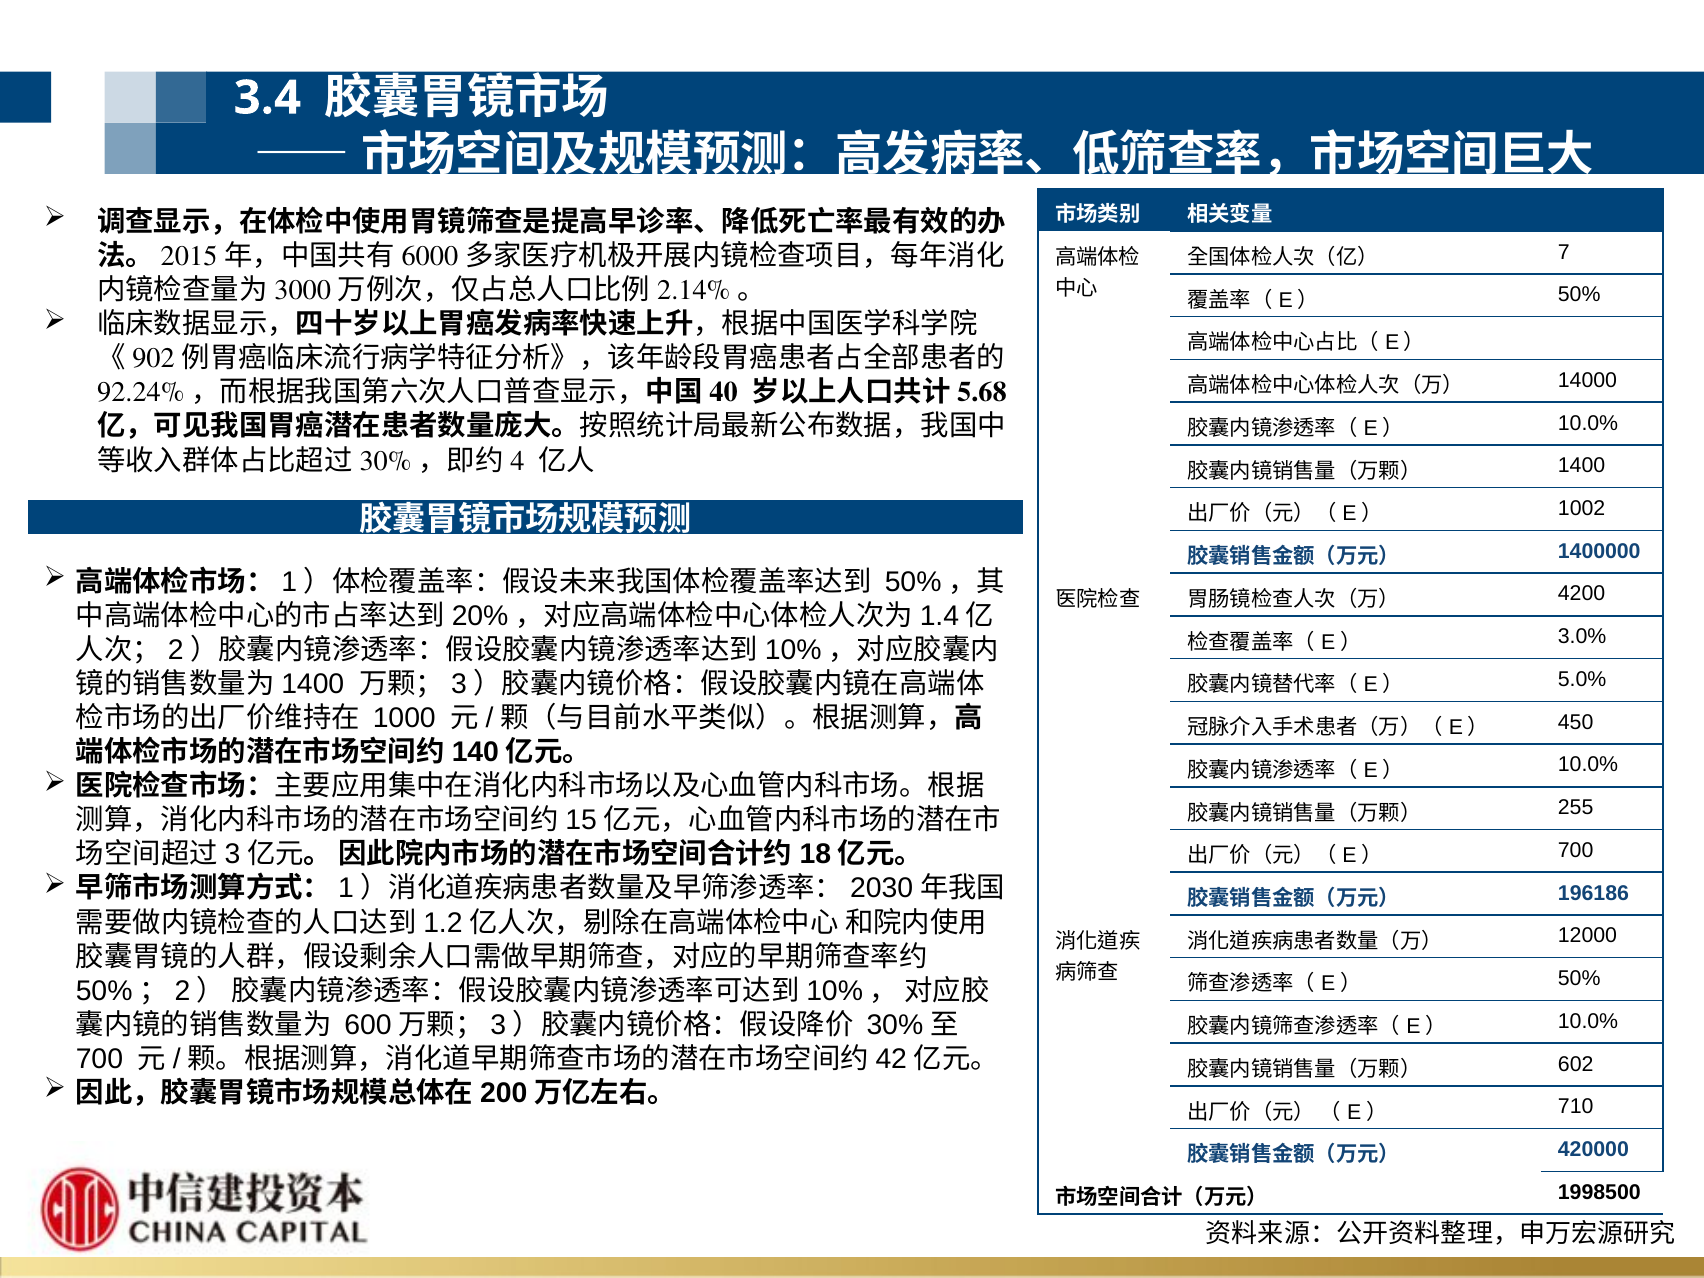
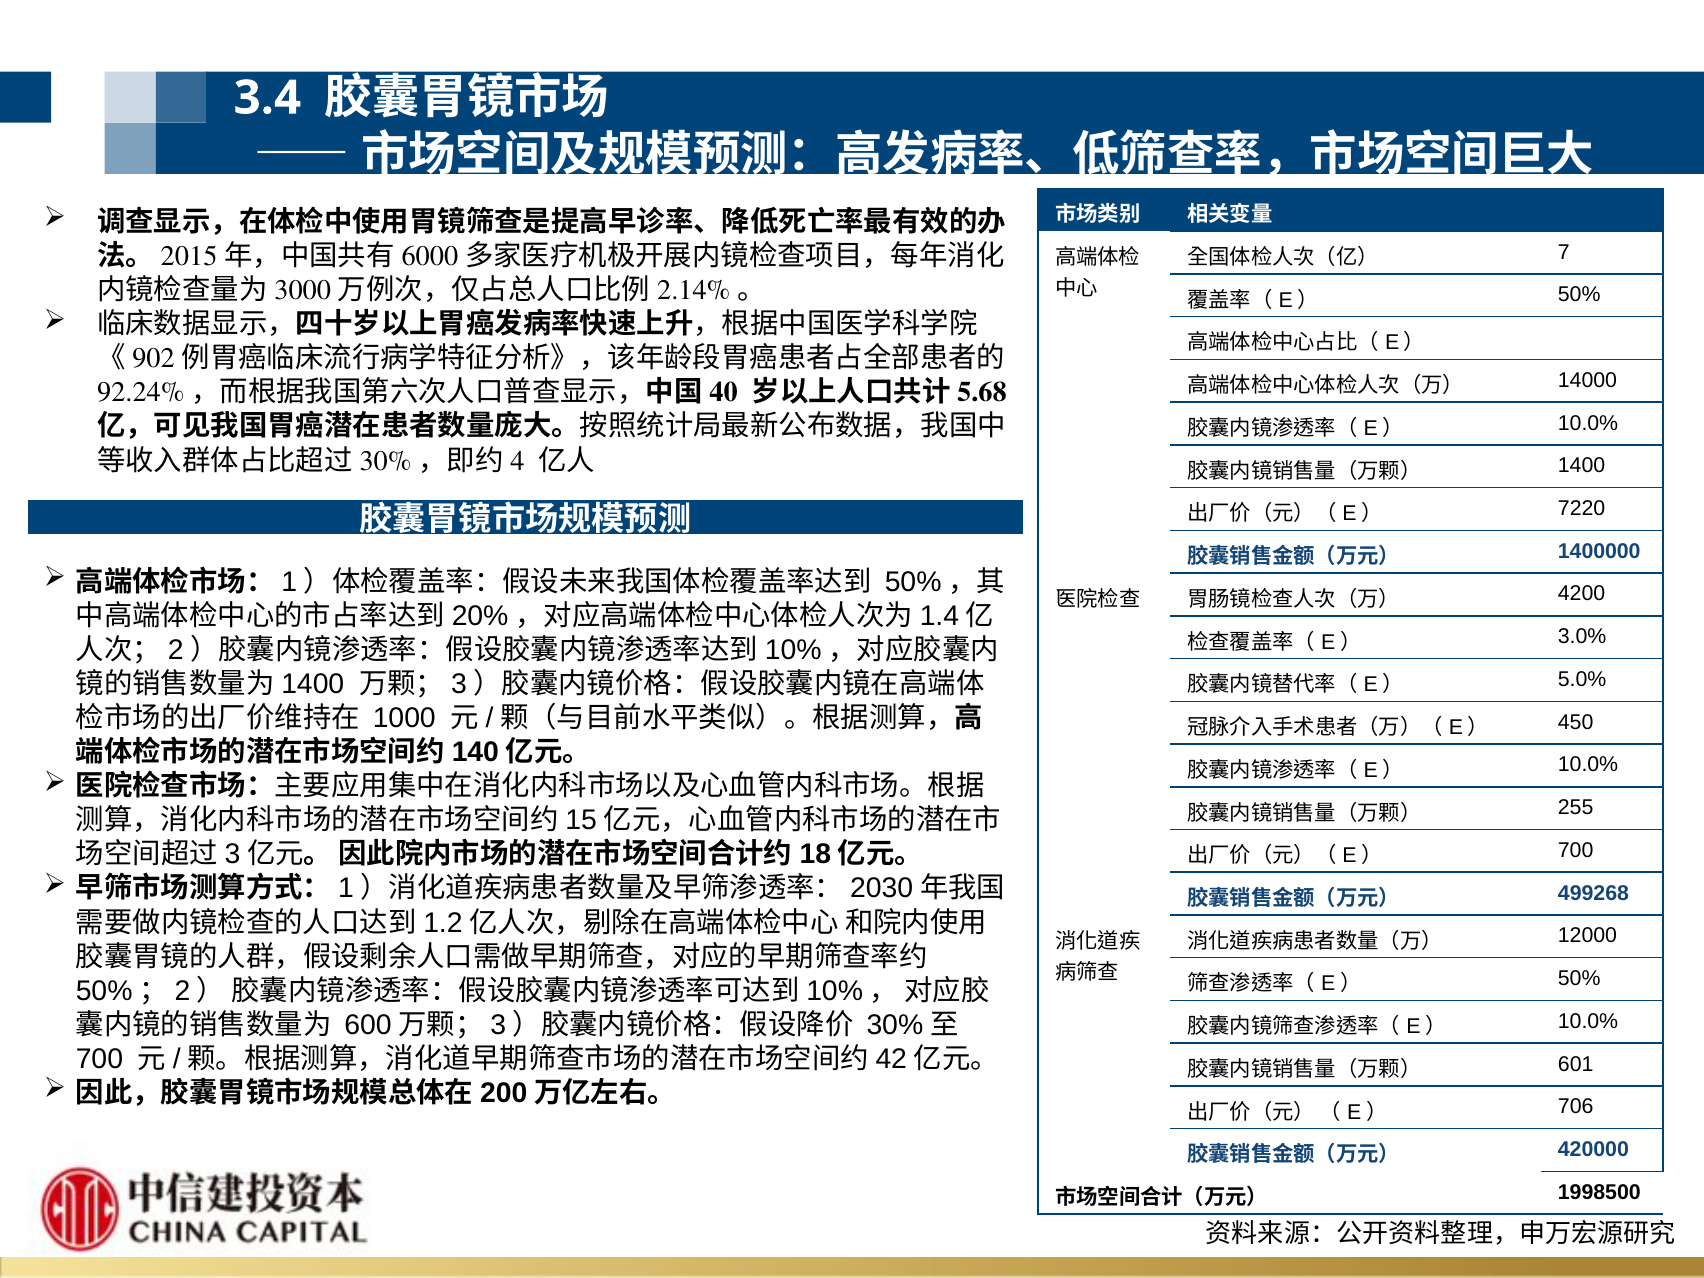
1002: 1002 -> 7220
196186: 196186 -> 499268
602: 602 -> 601
710: 710 -> 706
